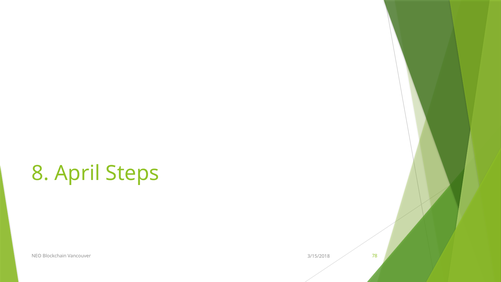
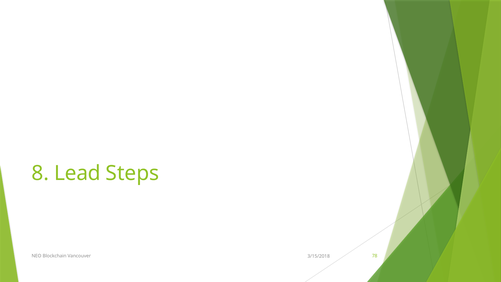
April: April -> Lead
